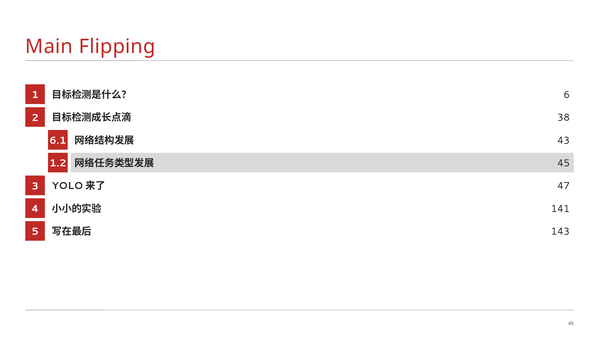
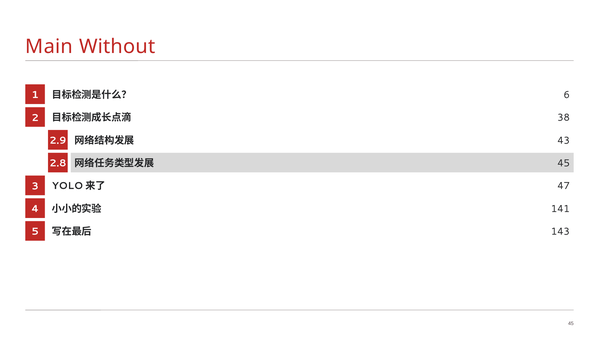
Flipping: Flipping -> Without
6.1: 6.1 -> 2.9
1.2: 1.2 -> 2.8
